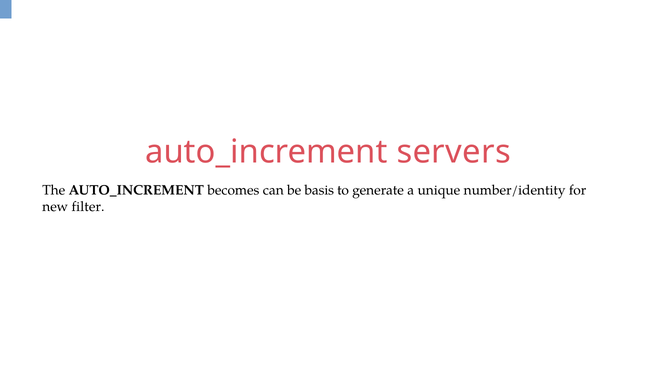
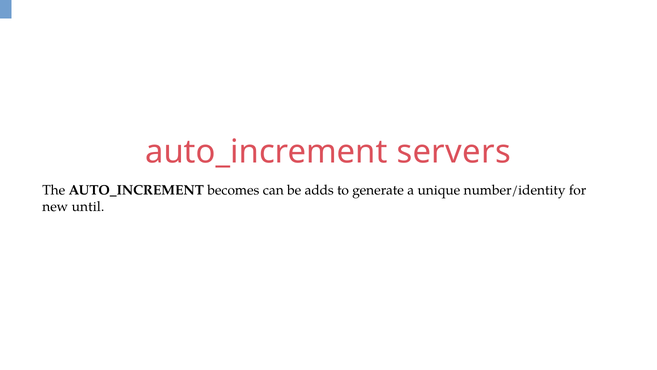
basis: basis -> adds
filter: filter -> until
